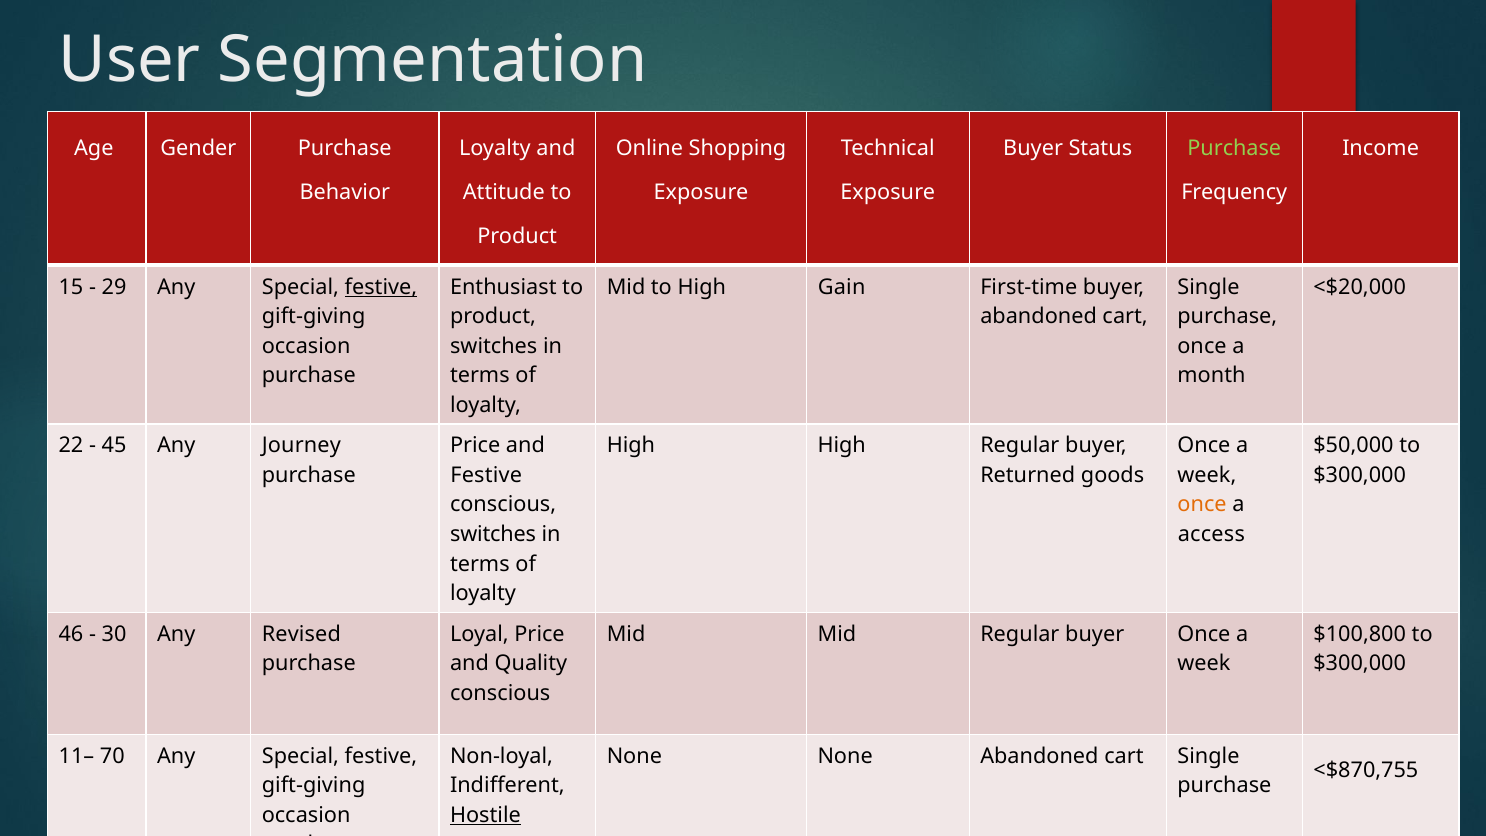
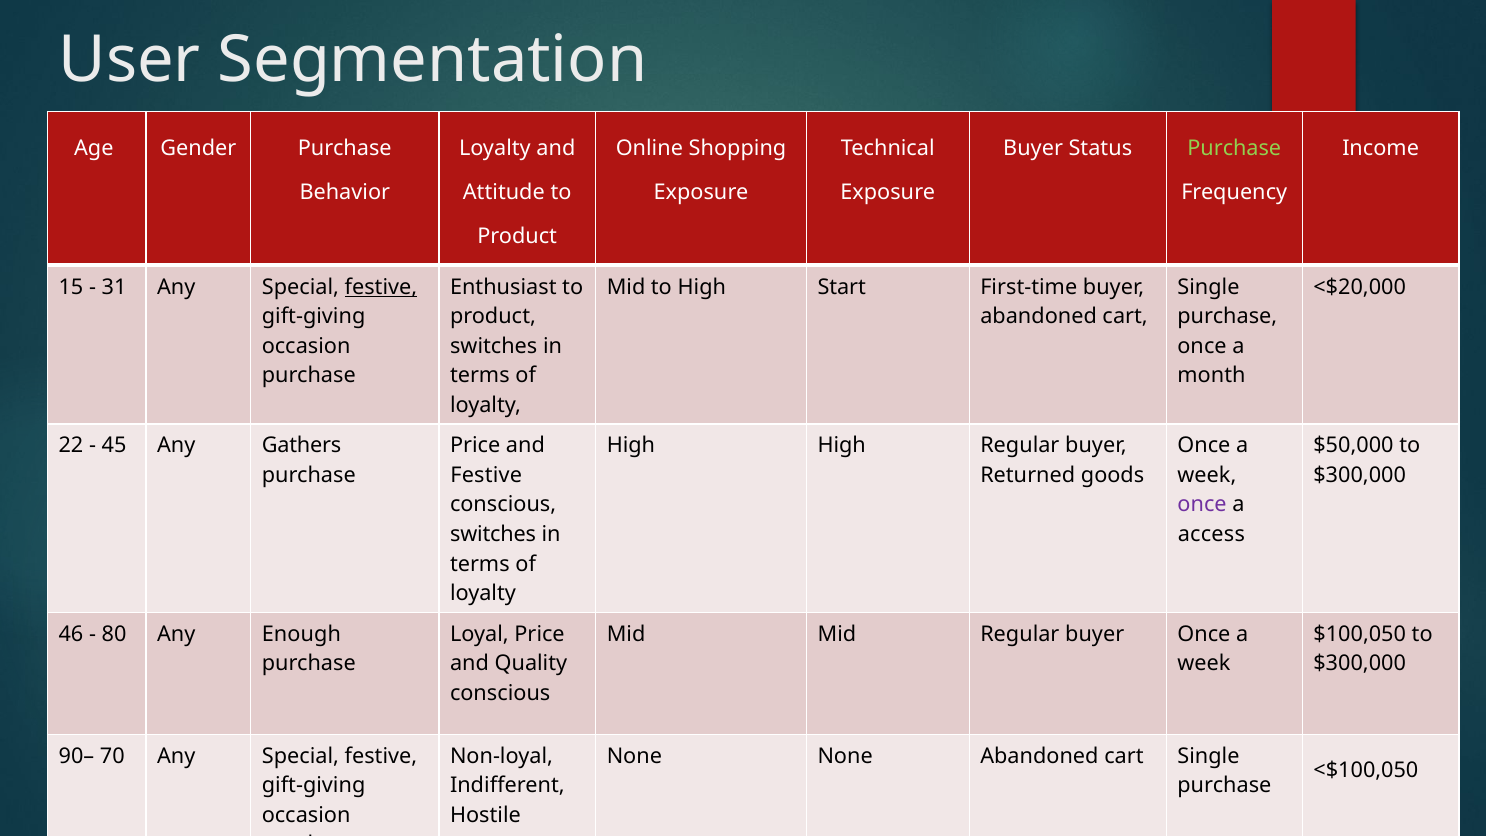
29: 29 -> 31
Gain: Gain -> Start
Journey: Journey -> Gathers
once at (1202, 505) colour: orange -> purple
30: 30 -> 80
Revised: Revised -> Enough
$100,800: $100,800 -> $100,050
11–: 11– -> 90–
<$870,755: <$870,755 -> <$100,050
Hostile underline: present -> none
